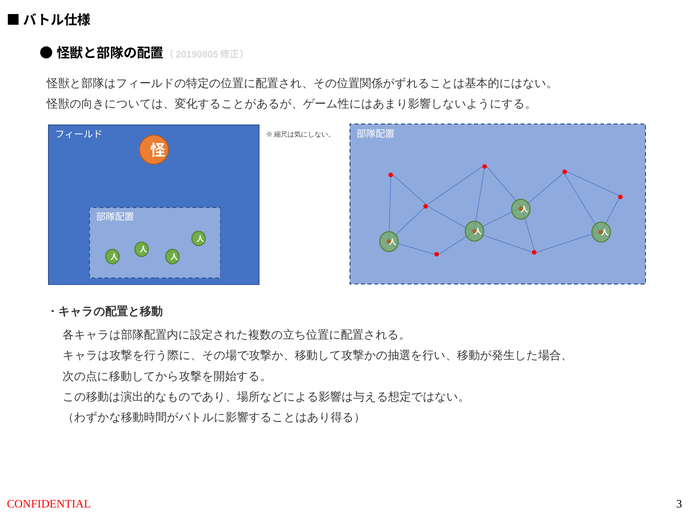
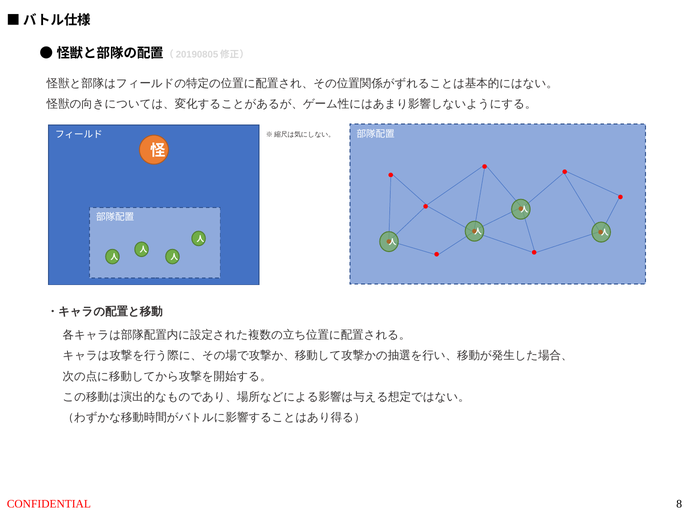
3: 3 -> 8
